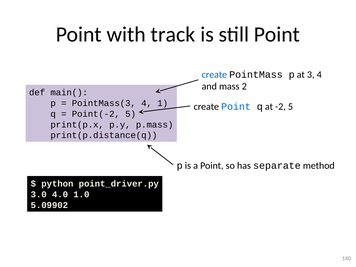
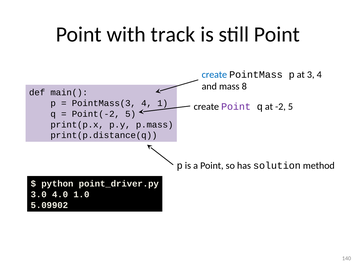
2: 2 -> 8
Point at (236, 107) colour: blue -> purple
separate: separate -> solution
